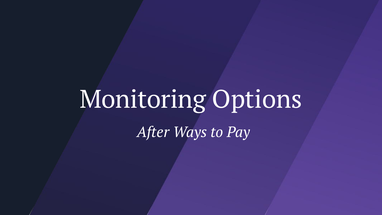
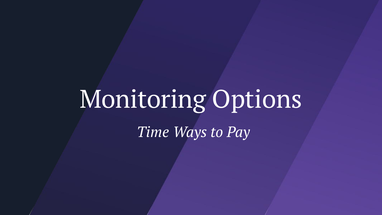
After: After -> Time
